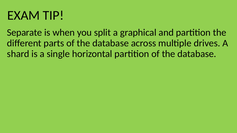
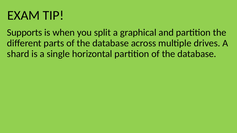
Separate: Separate -> Supports
